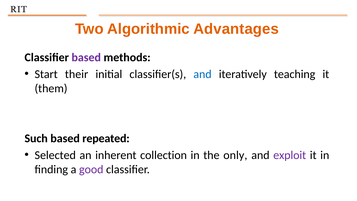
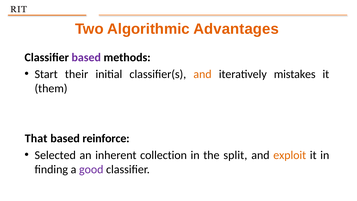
and at (203, 74) colour: blue -> orange
teaching: teaching -> mistakes
Such: Such -> That
repeated: repeated -> reinforce
only: only -> split
exploit colour: purple -> orange
